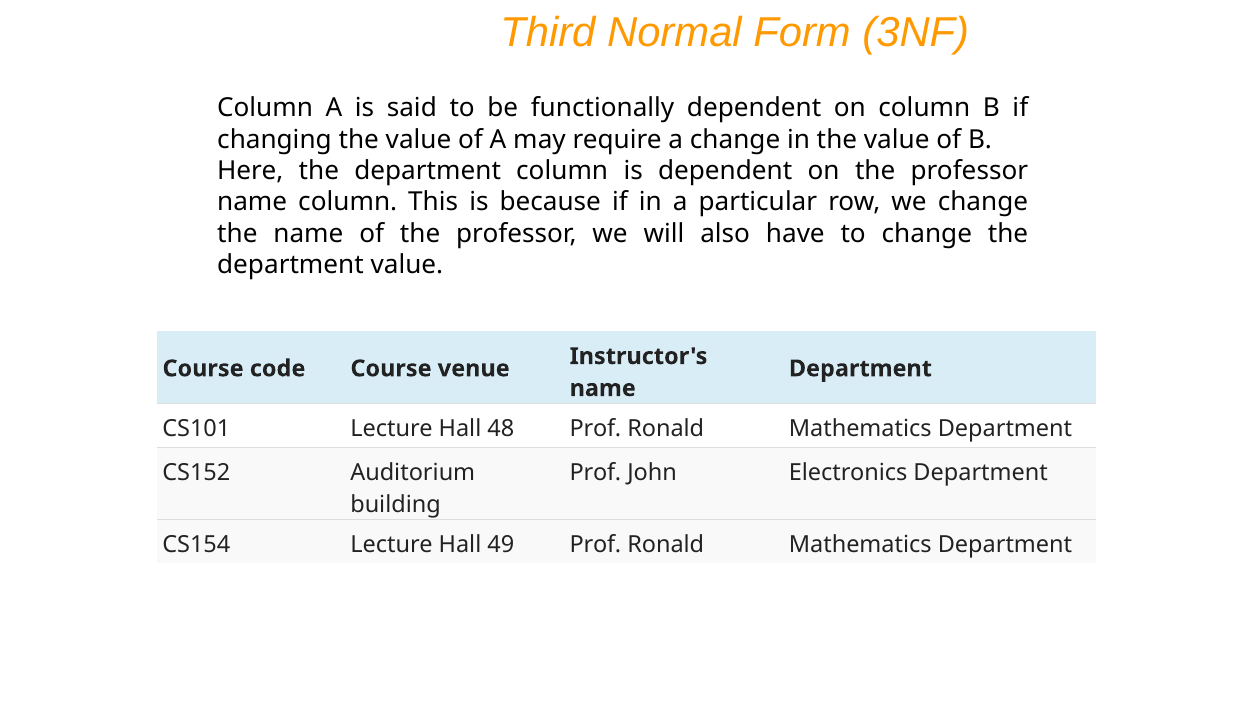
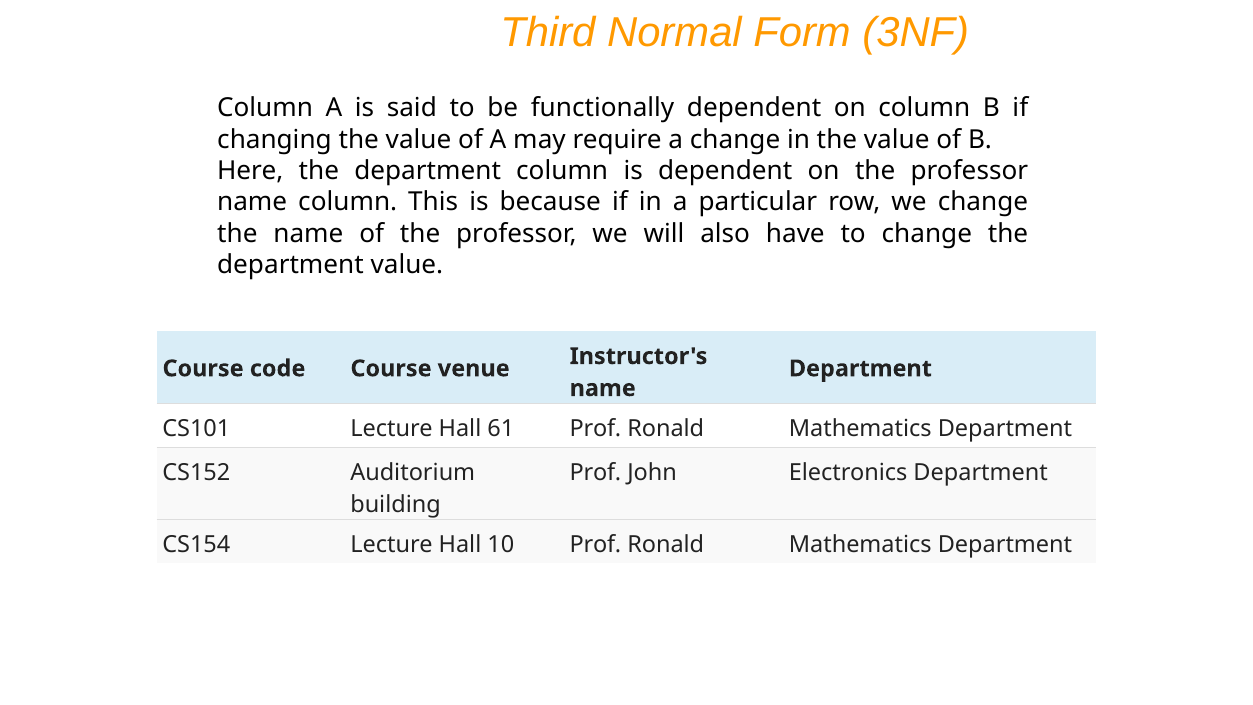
48: 48 -> 61
49: 49 -> 10
